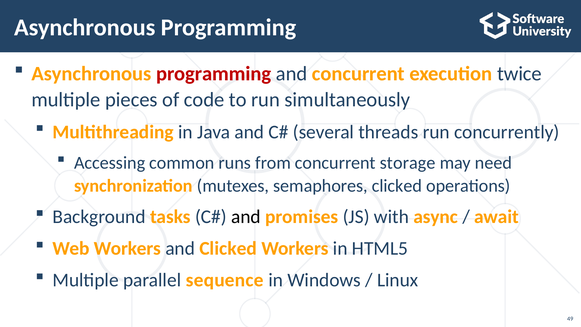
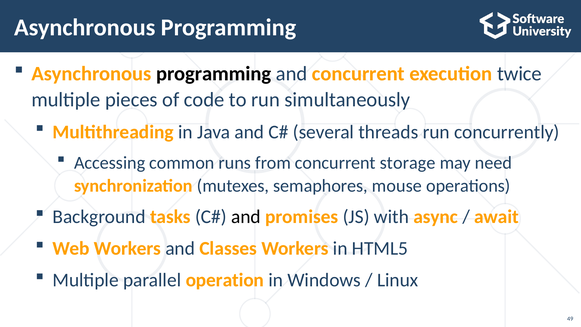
programming at (214, 74) colour: red -> black
semaphores clicked: clicked -> mouse
and Clicked: Clicked -> Classes
sequence: sequence -> operation
